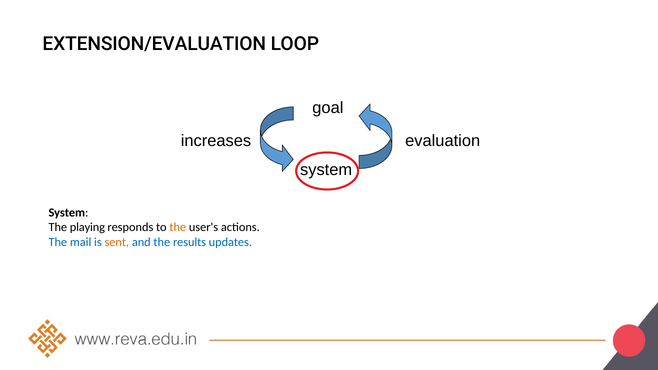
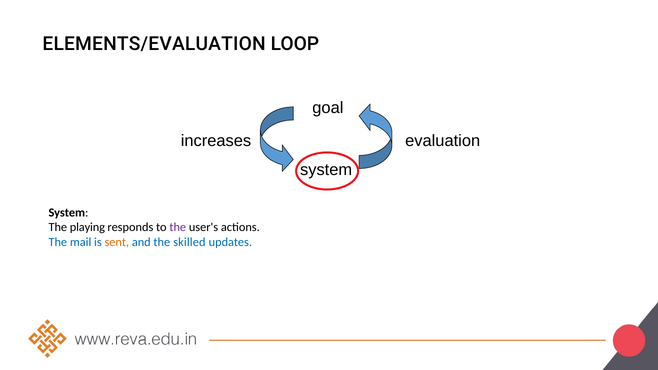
EXTENSION/EVALUATION: EXTENSION/EVALUATION -> ELEMENTS/EVALUATION
the at (178, 227) colour: orange -> purple
results: results -> skilled
